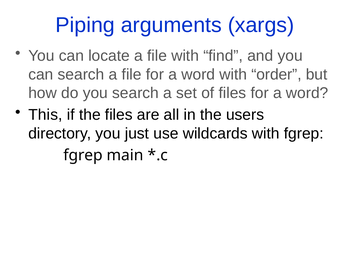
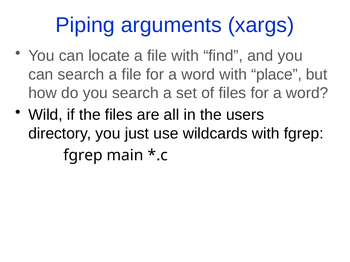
order: order -> place
This: This -> Wild
